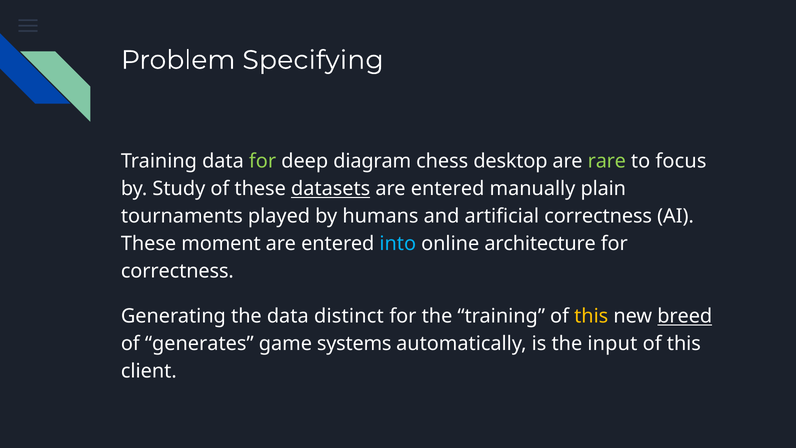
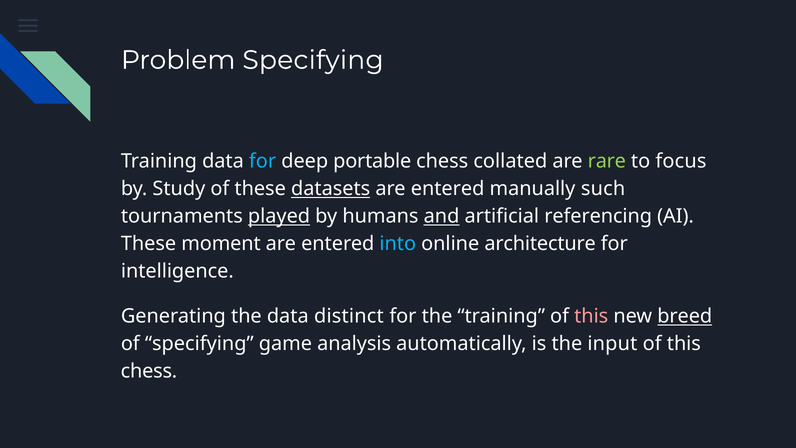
for at (263, 161) colour: light green -> light blue
diagram: diagram -> portable
desktop: desktop -> collated
plain: plain -> such
played underline: none -> present
and underline: none -> present
artificial correctness: correctness -> referencing
correctness at (177, 271): correctness -> intelligence
this at (591, 316) colour: yellow -> pink
of generates: generates -> specifying
systems: systems -> analysis
client at (149, 371): client -> chess
